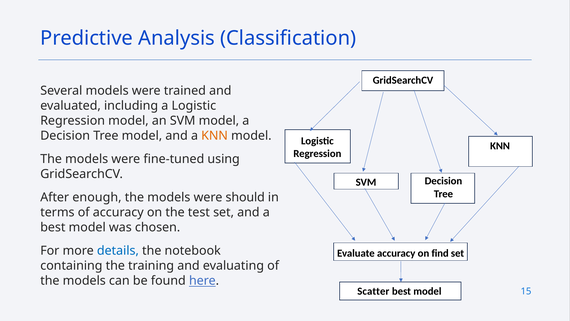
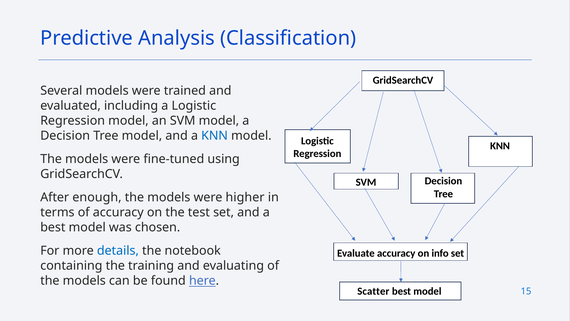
KNN at (215, 136) colour: orange -> blue
should: should -> higher
find: find -> info
